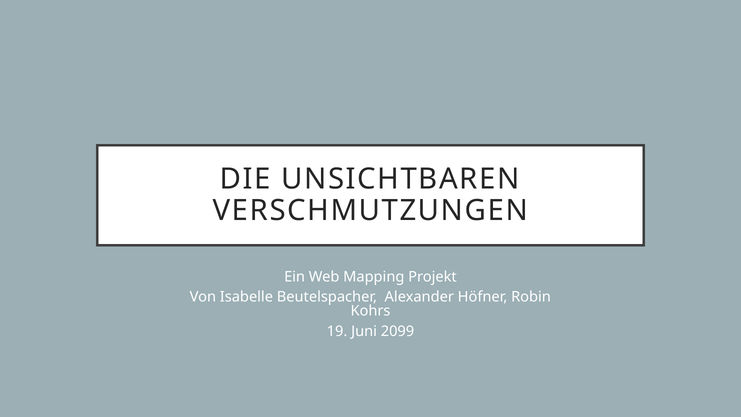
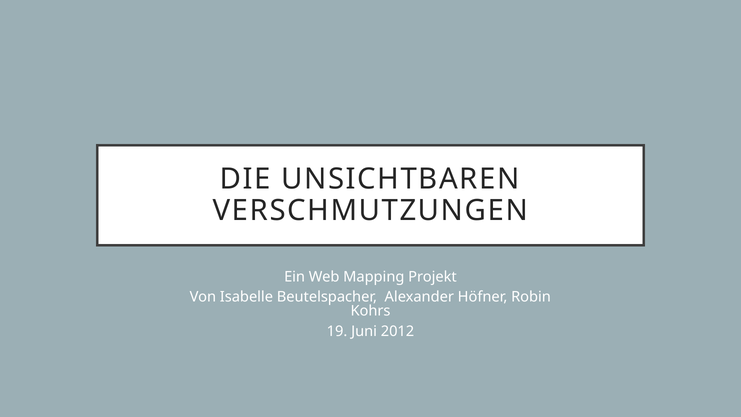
2099: 2099 -> 2012
